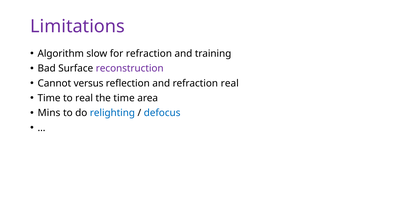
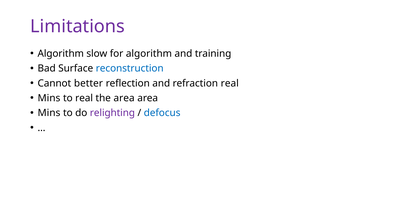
for refraction: refraction -> algorithm
reconstruction colour: purple -> blue
versus: versus -> better
Time at (49, 98): Time -> Mins
the time: time -> area
relighting colour: blue -> purple
